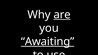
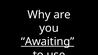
are underline: present -> none
